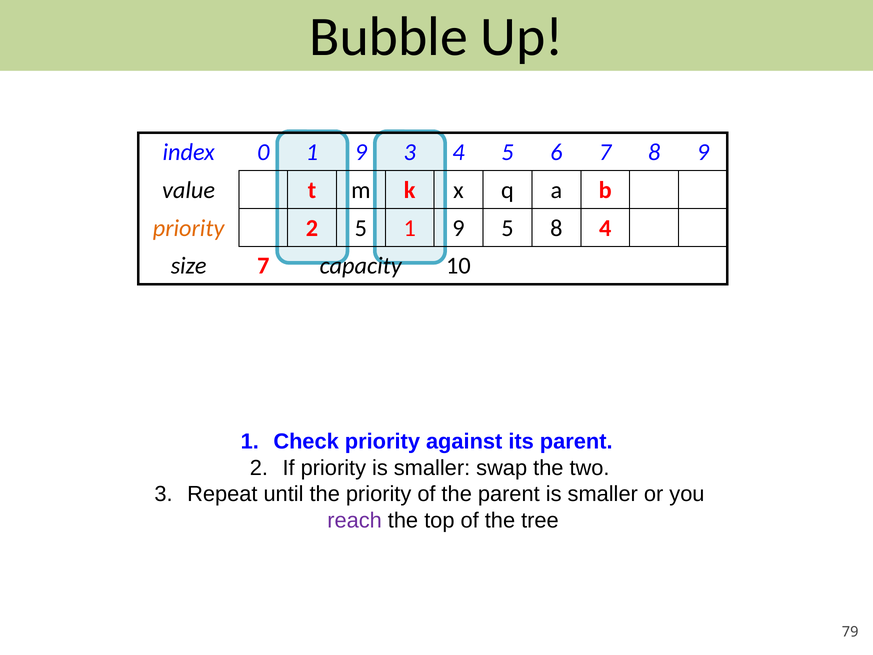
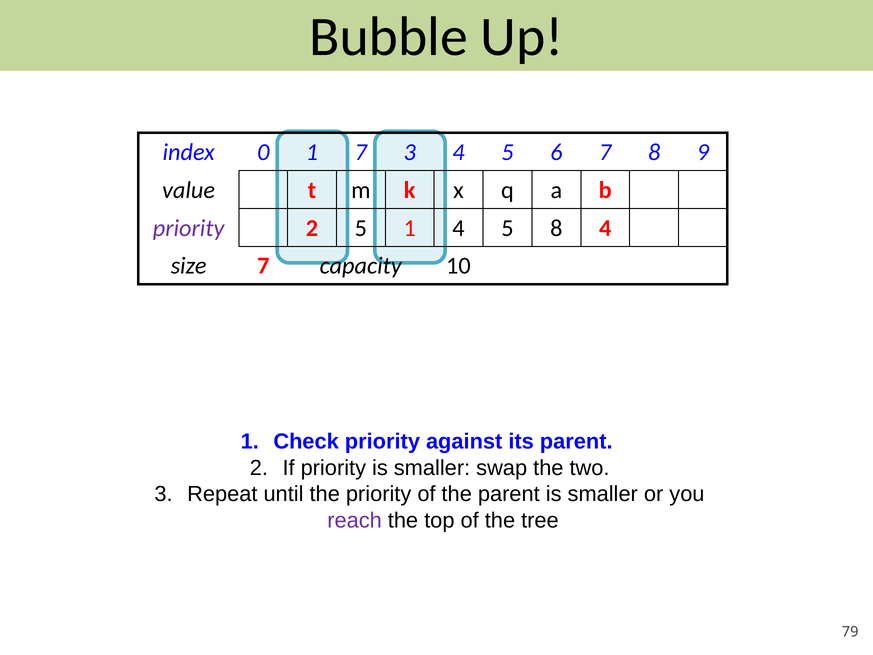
0 1 9: 9 -> 7
priority at (189, 228) colour: orange -> purple
5 1 9: 9 -> 4
